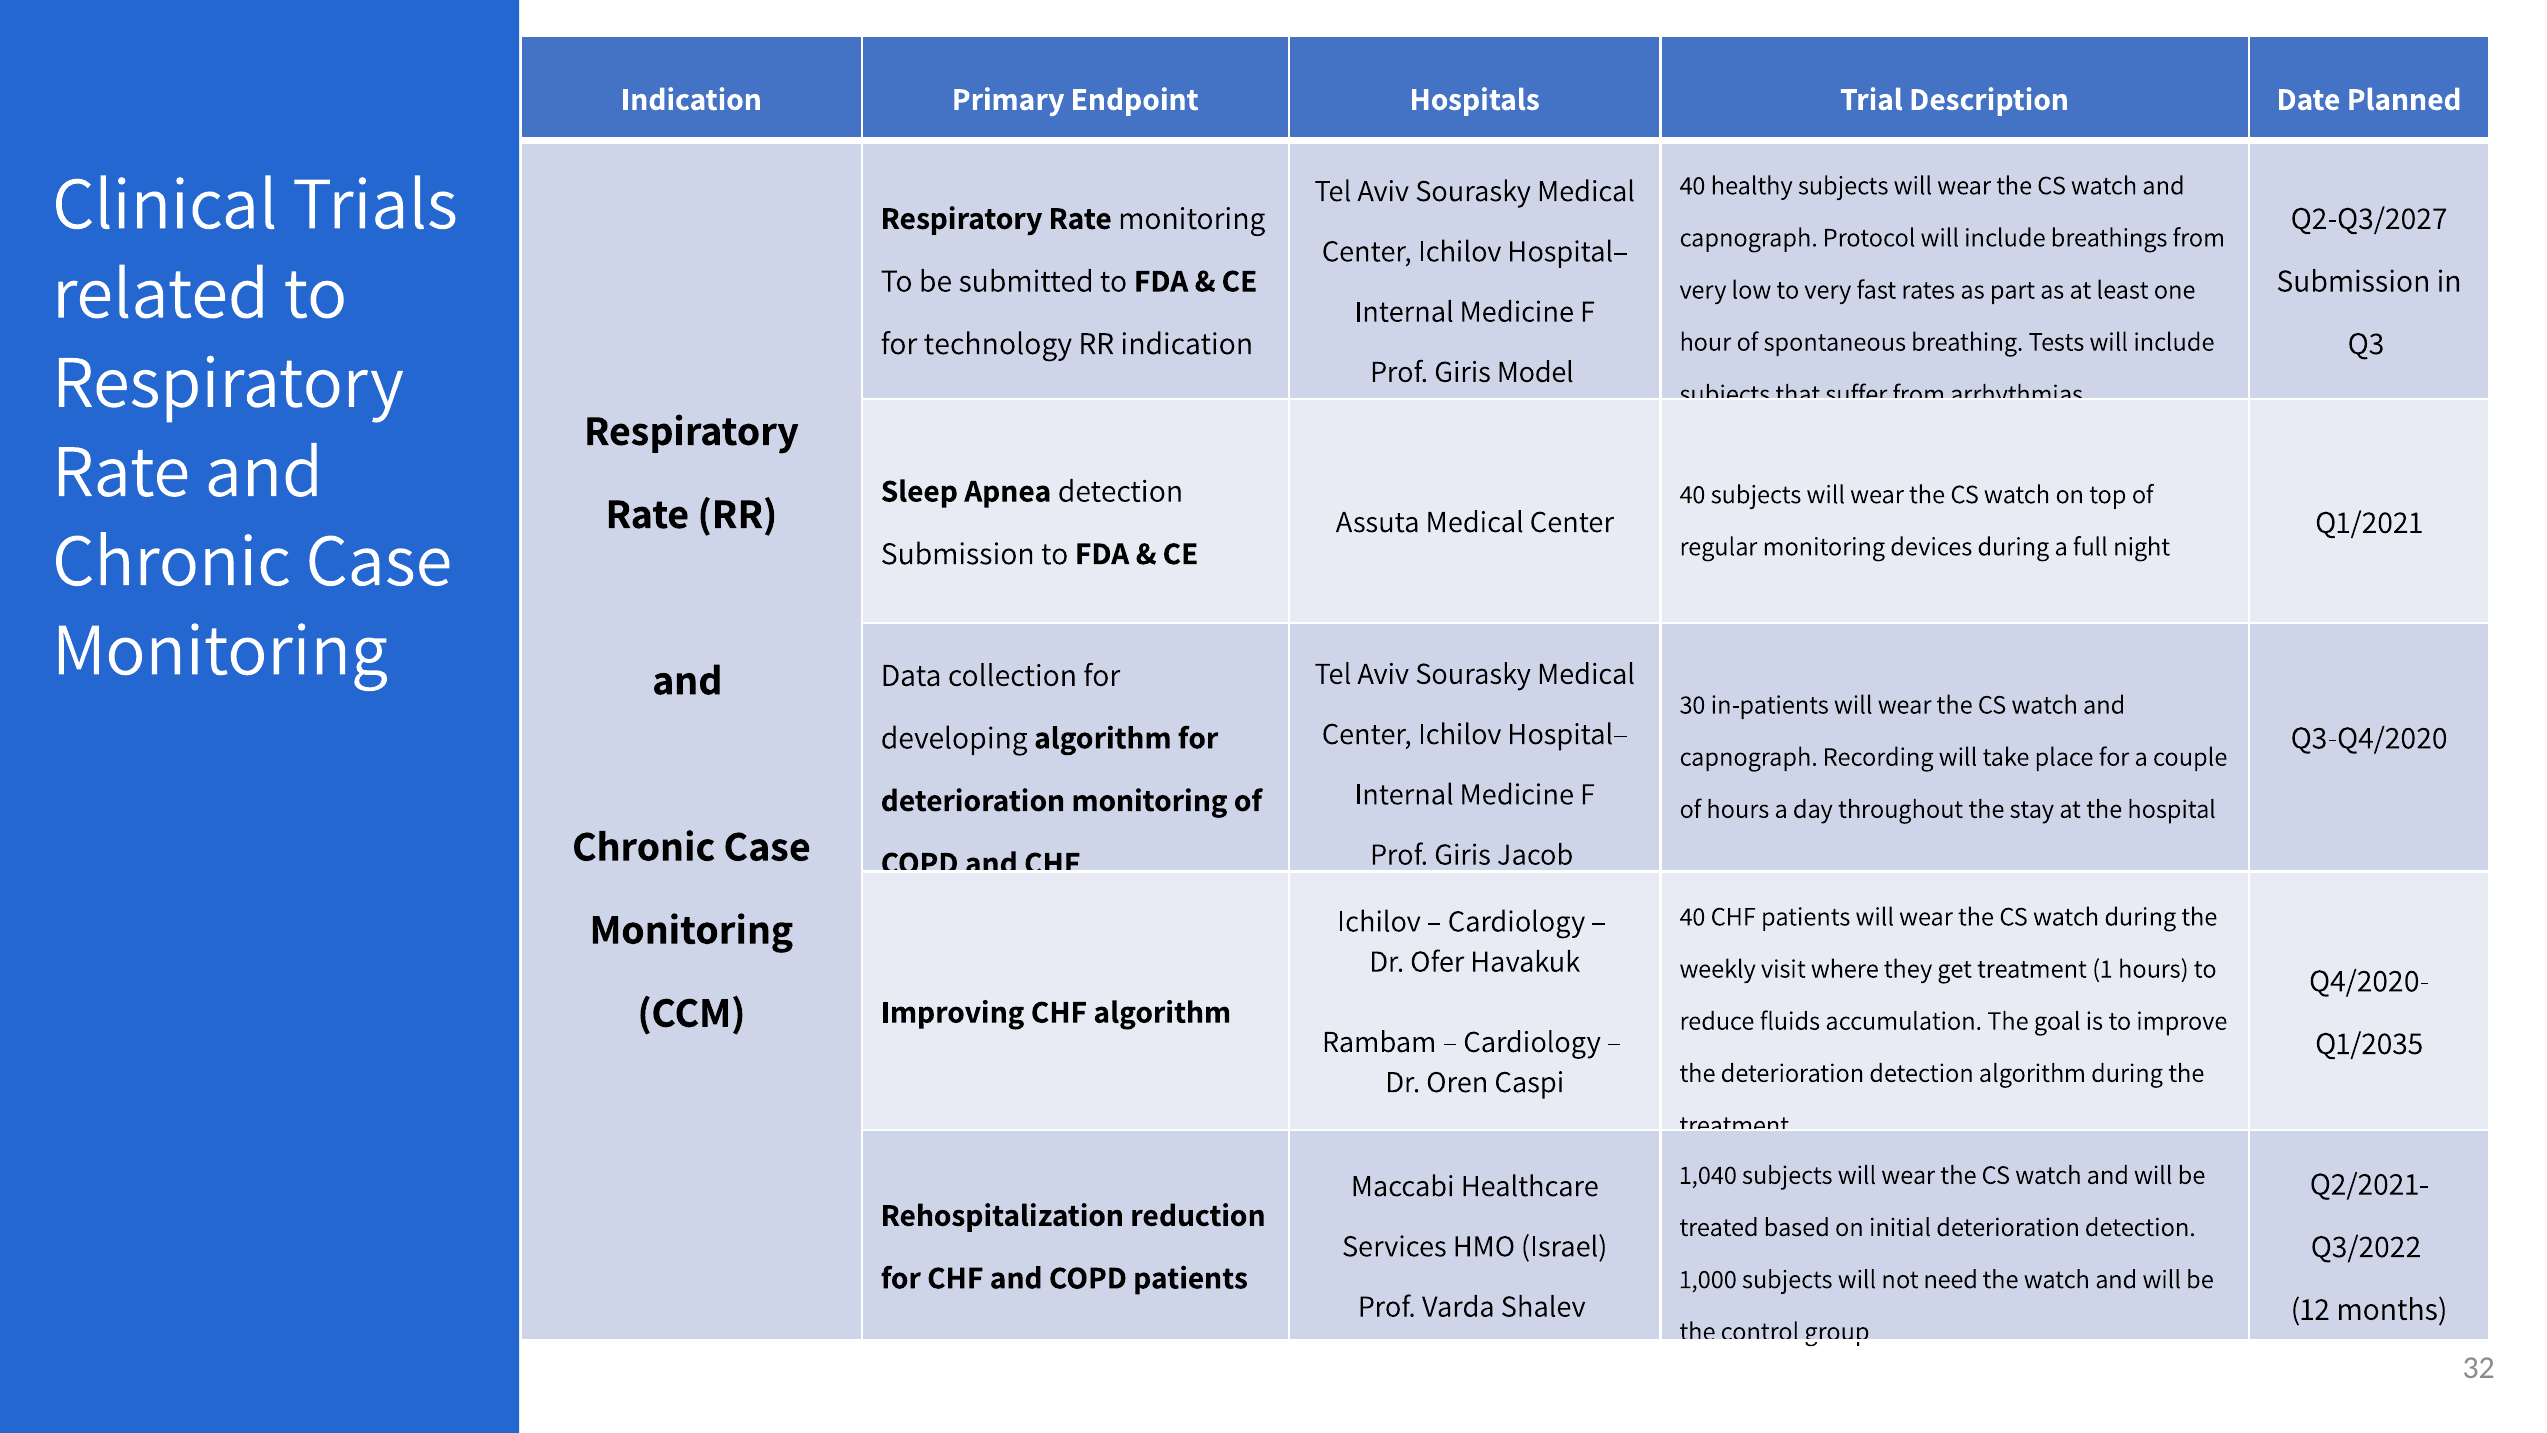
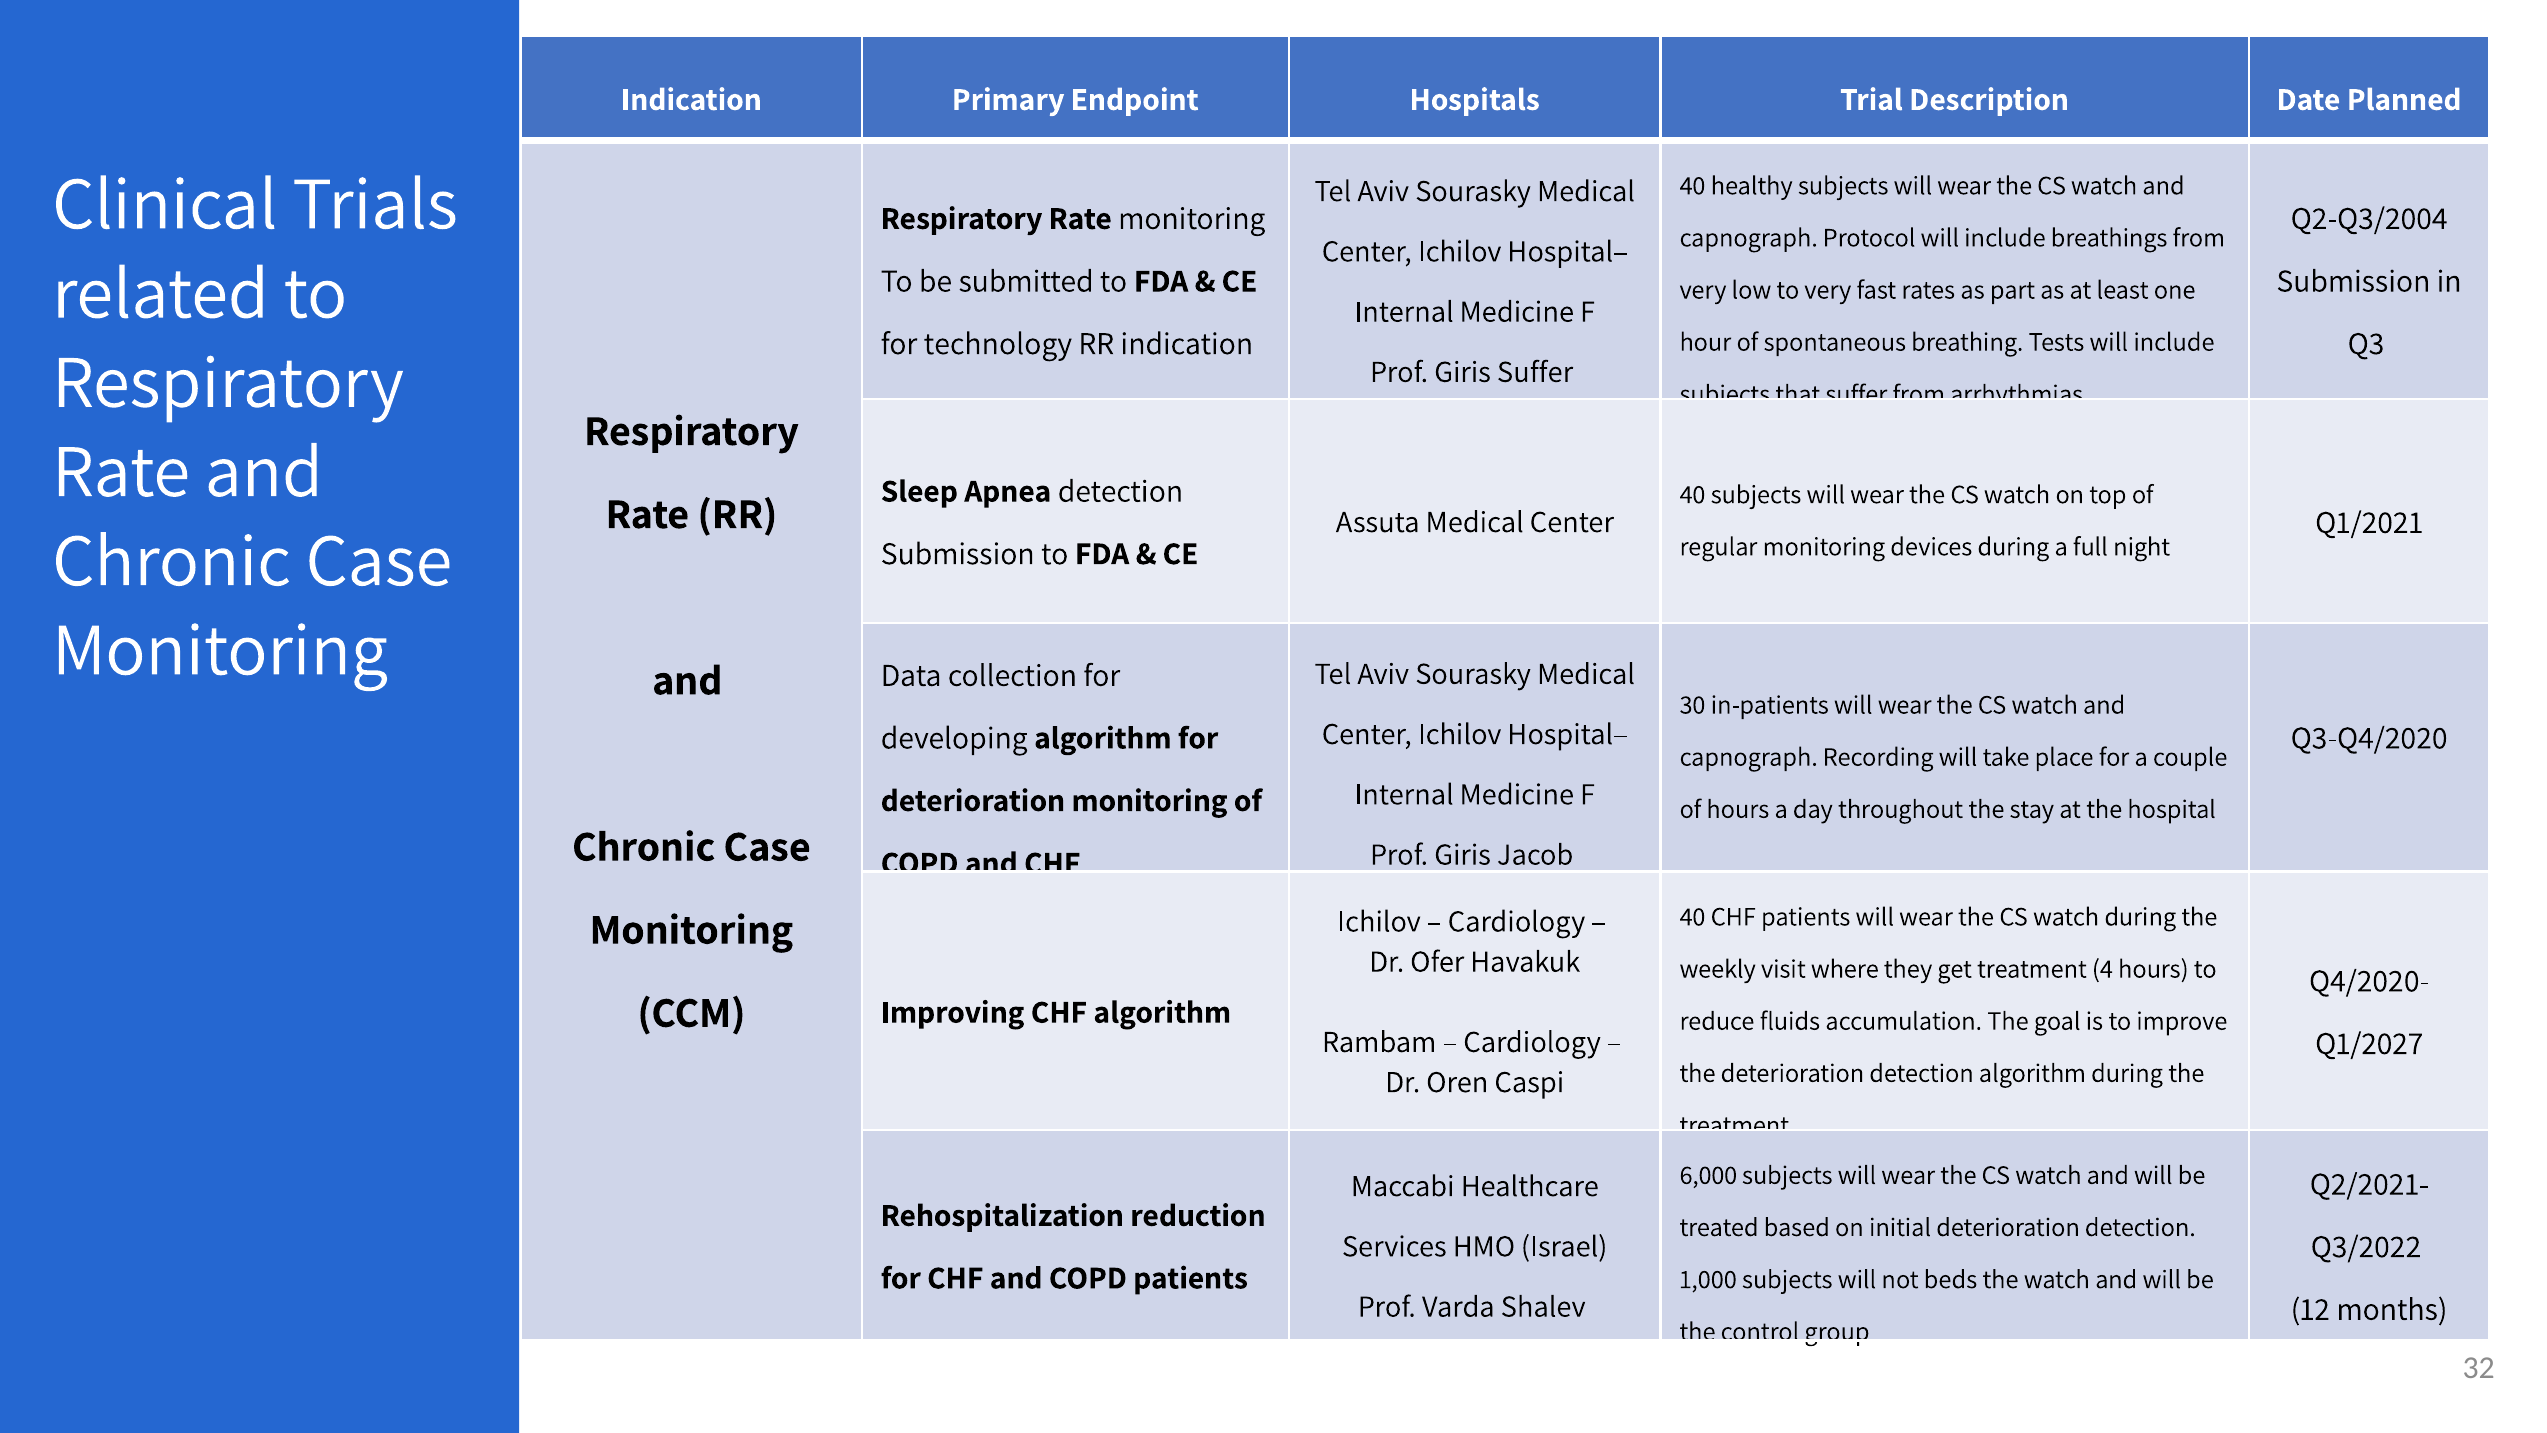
Q2-Q3/2027: Q2-Q3/2027 -> Q2-Q3/2004
Giris Model: Model -> Suffer
1: 1 -> 4
Q1/2035: Q1/2035 -> Q1/2027
1,040: 1,040 -> 6,000
need: need -> beds
